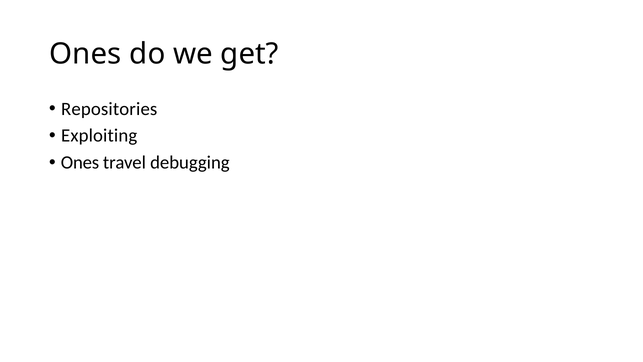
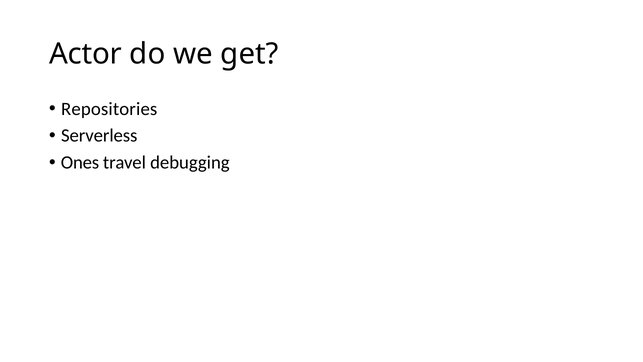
Ones at (85, 54): Ones -> Actor
Exploiting: Exploiting -> Serverless
